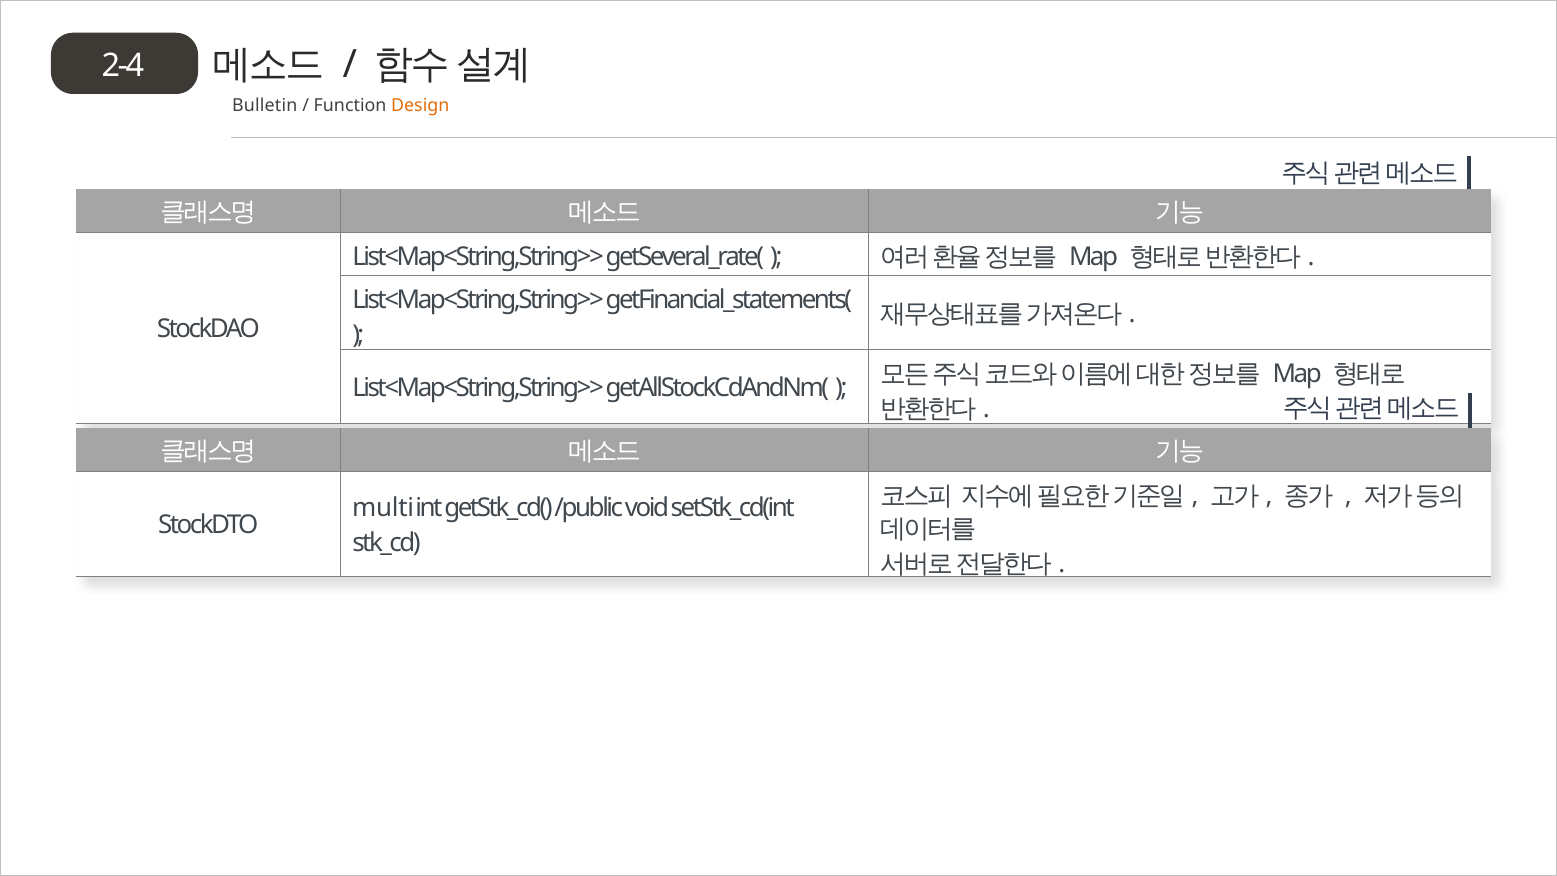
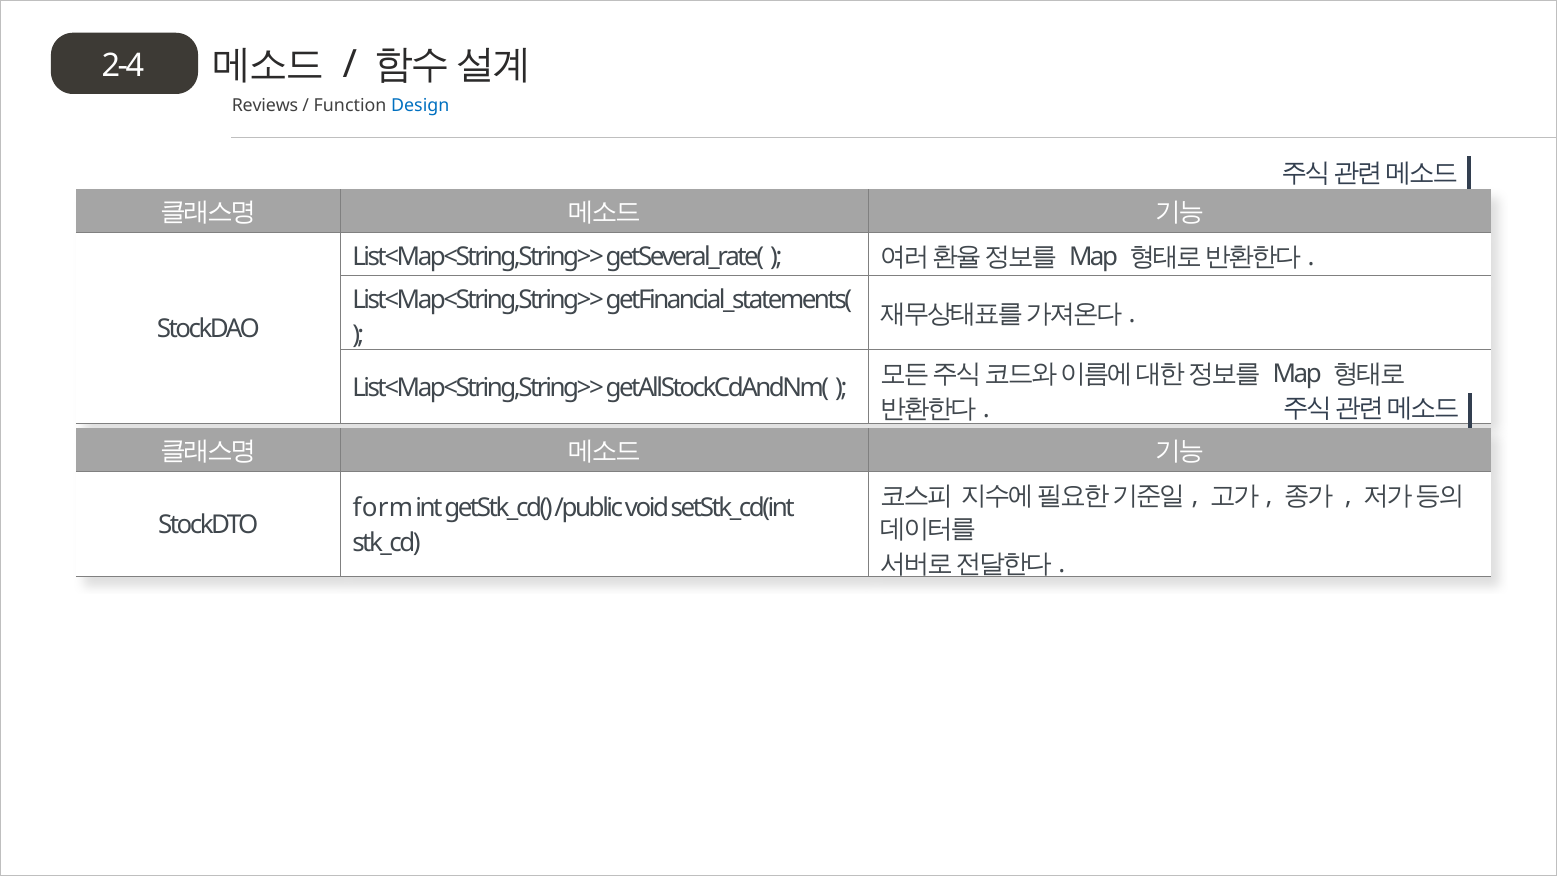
Bulletin: Bulletin -> Reviews
Design colour: orange -> blue
multi: multi -> form
